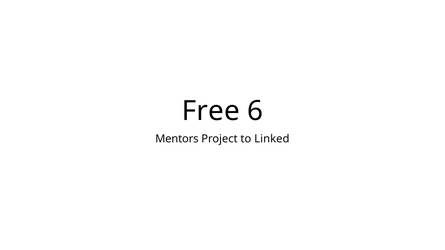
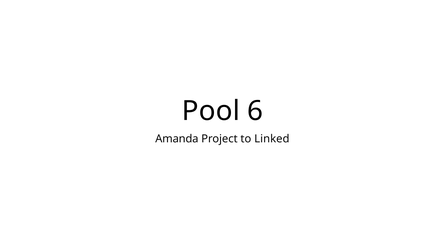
Free: Free -> Pool
Mentors: Mentors -> Amanda
